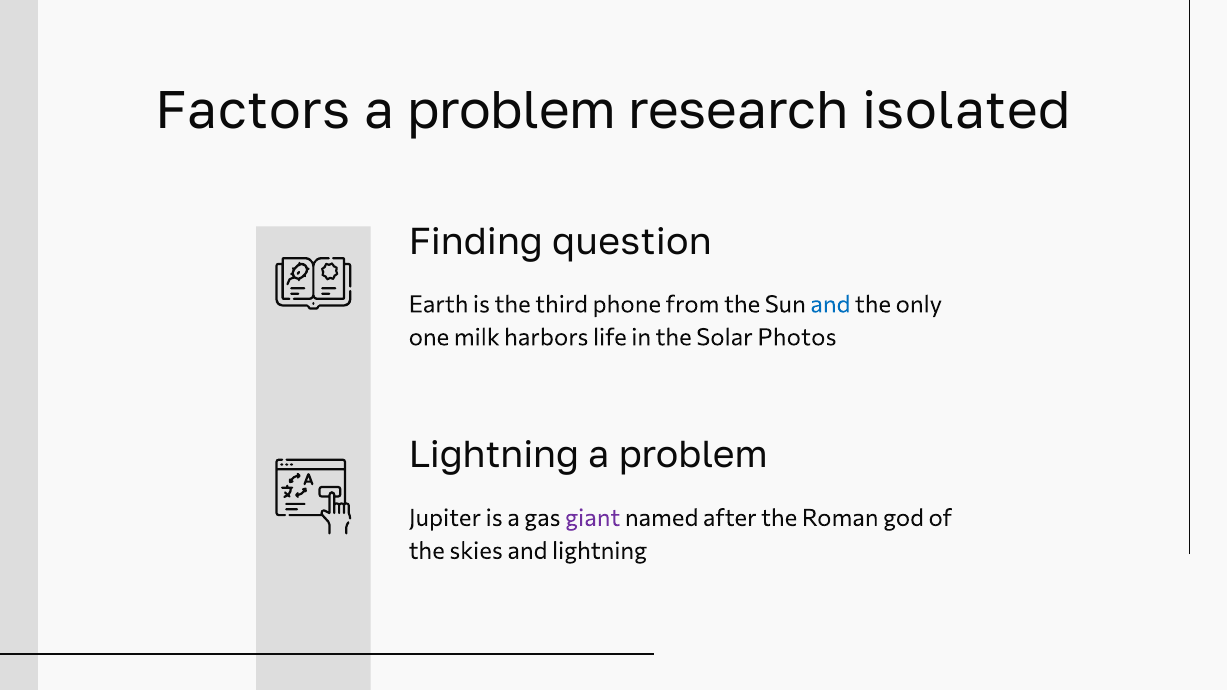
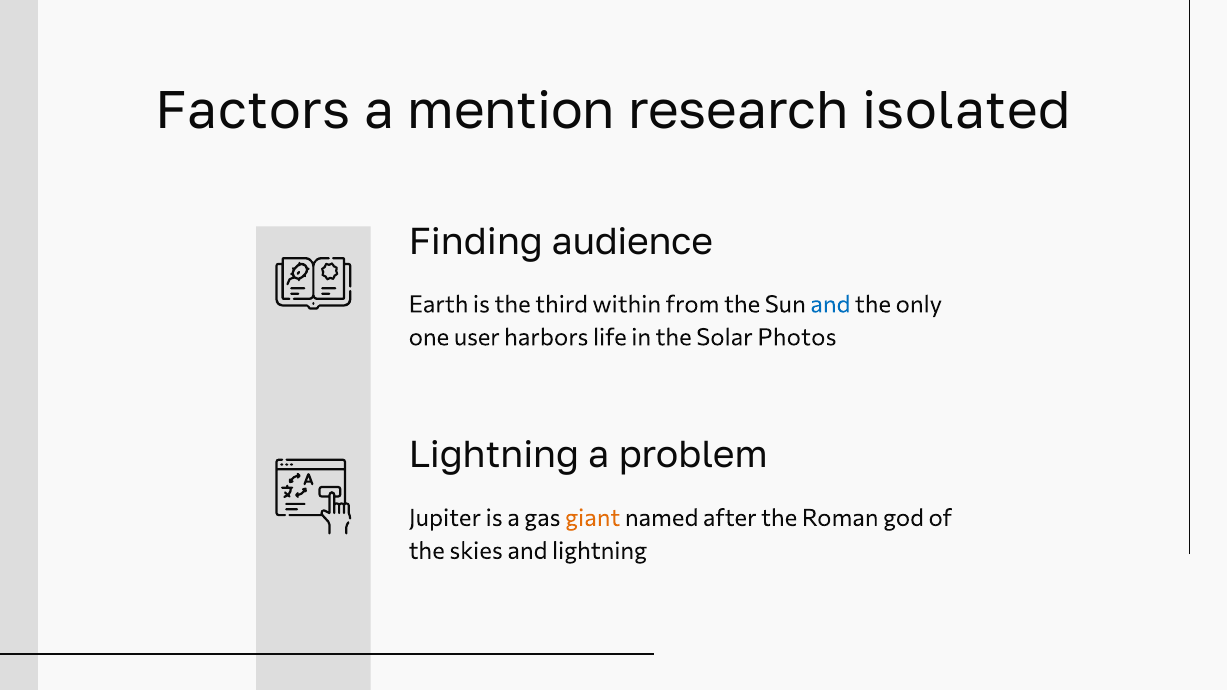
problem at (512, 111): problem -> mention
question: question -> audience
phone: phone -> within
milk: milk -> user
giant colour: purple -> orange
